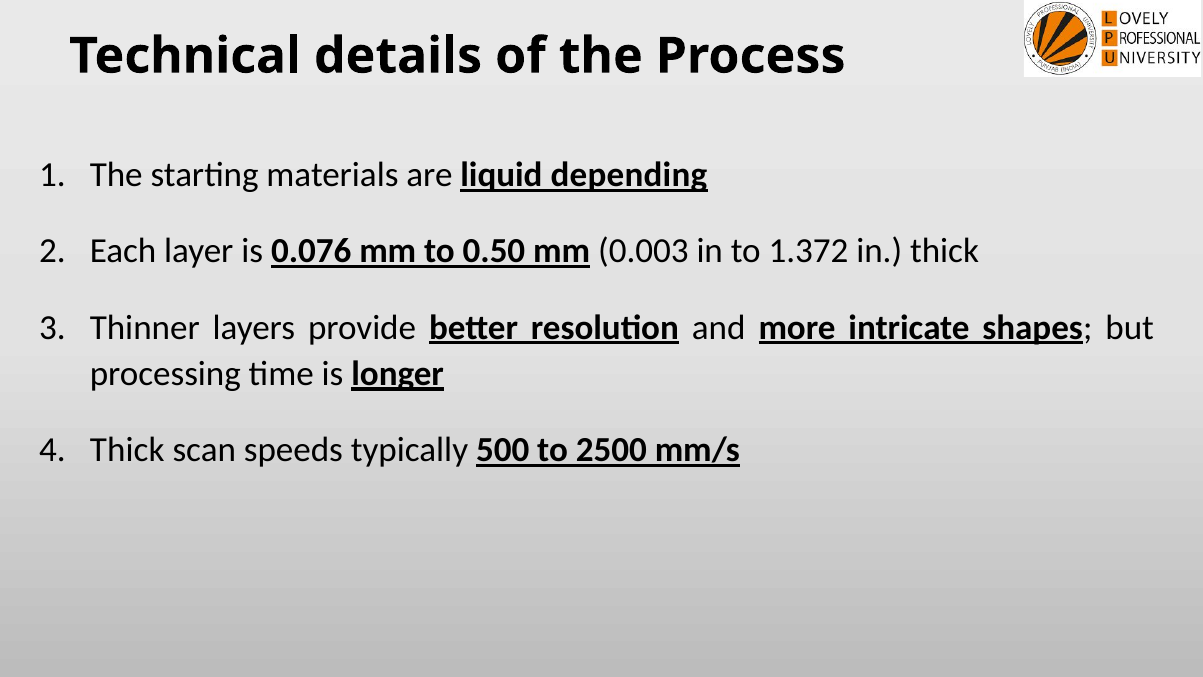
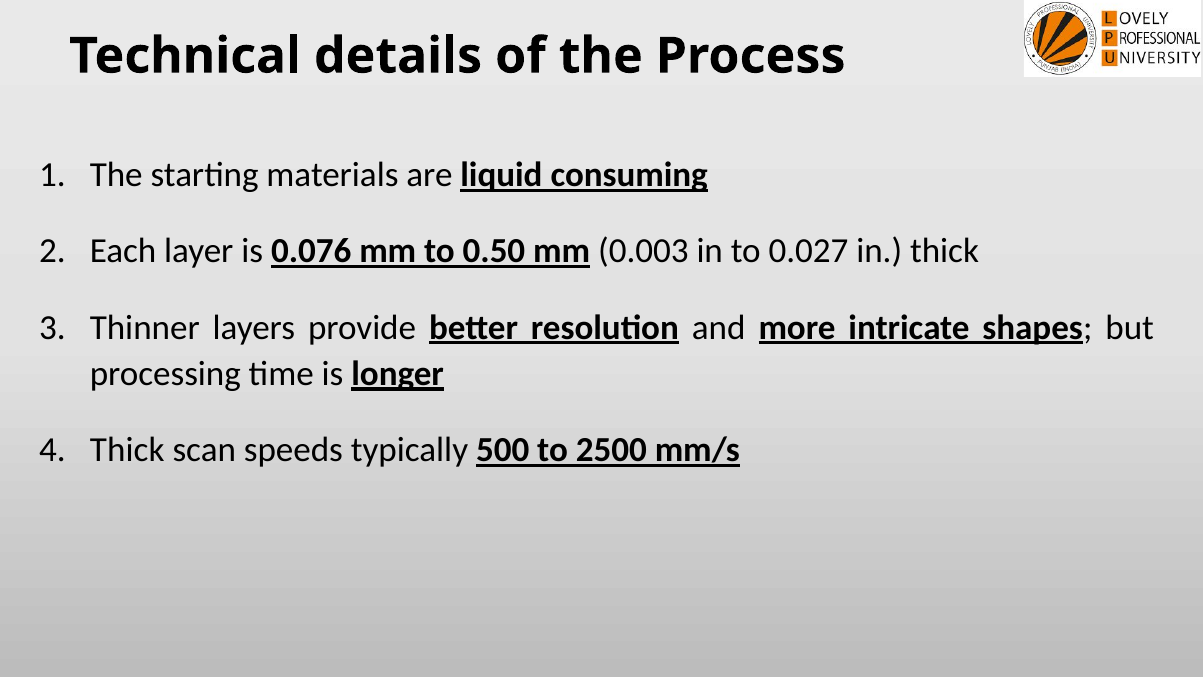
depending: depending -> consuming
1.372: 1.372 -> 0.027
